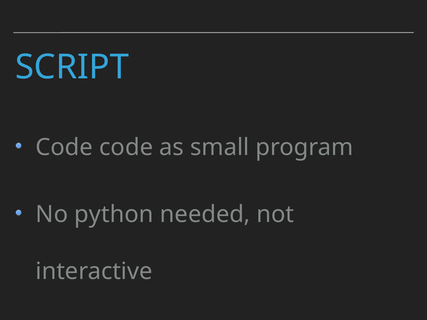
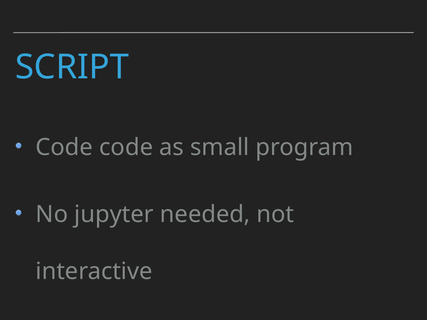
python: python -> jupyter
